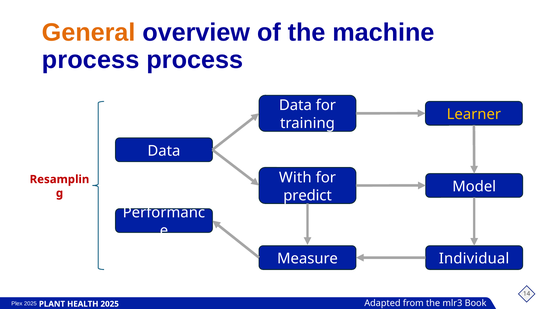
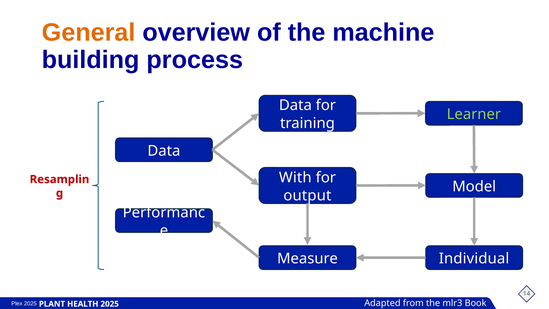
process at (91, 60): process -> building
Learner colour: yellow -> light green
predict: predict -> output
